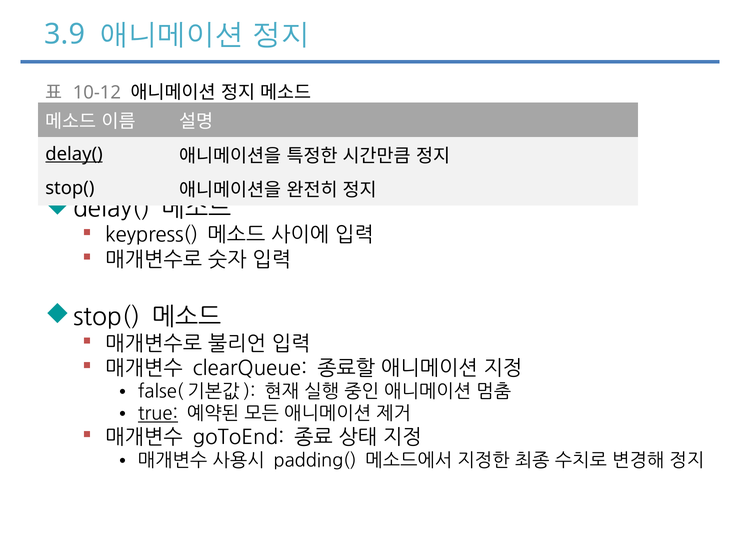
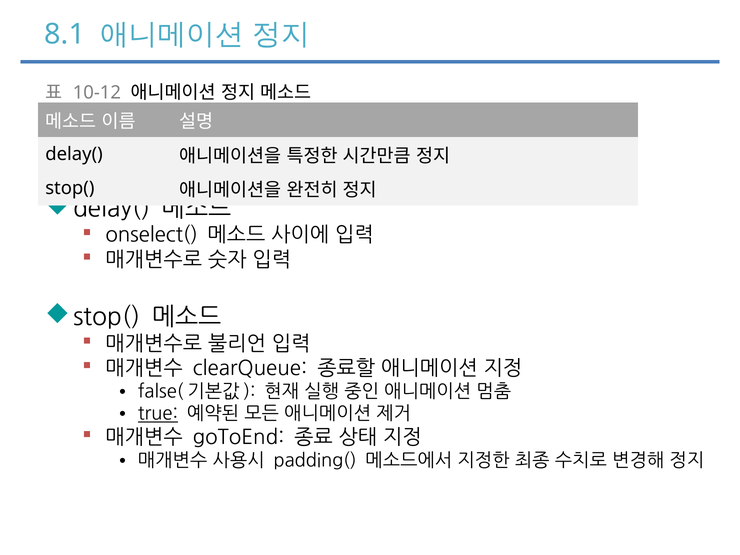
3.9: 3.9 -> 8.1
delay( underline: present -> none
keypress(: keypress( -> onselect(
